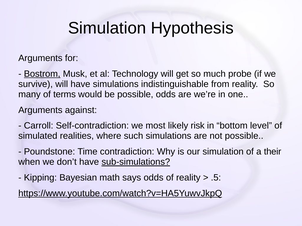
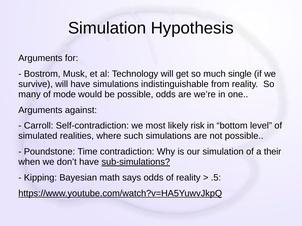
Bostrom underline: present -> none
probe: probe -> single
terms: terms -> mode
